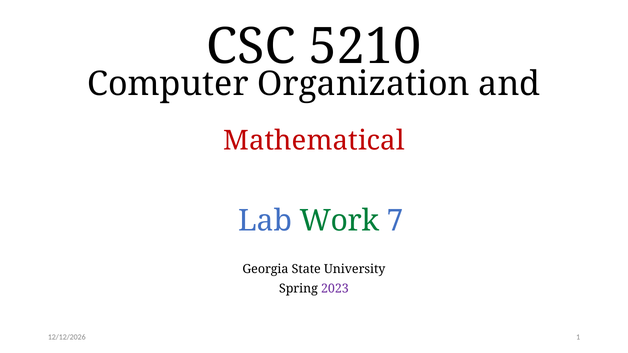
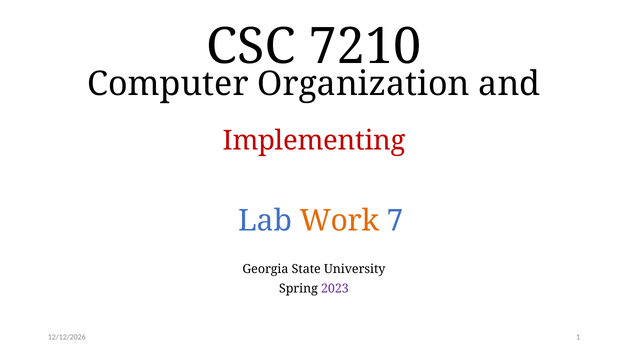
5210: 5210 -> 7210
Mathematical: Mathematical -> Implementing
Work colour: green -> orange
